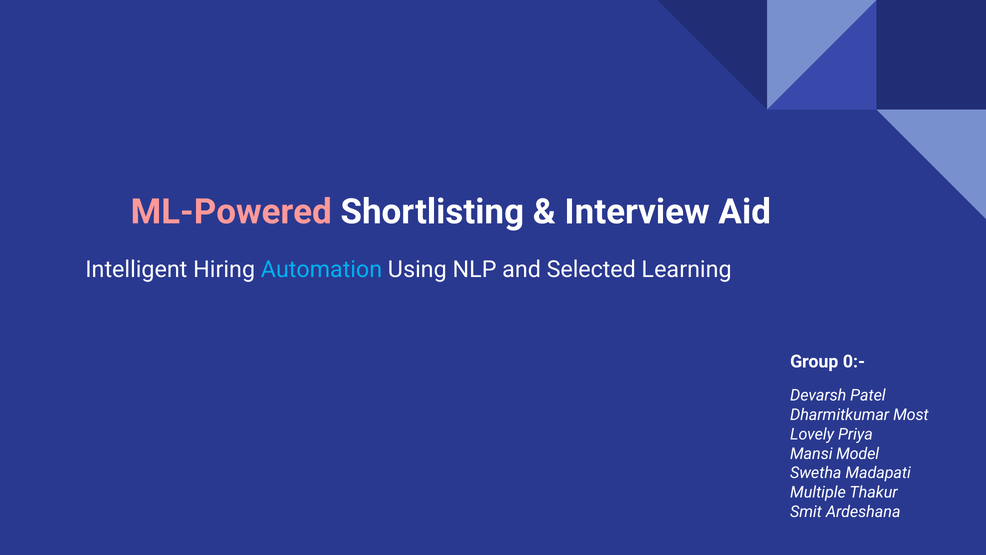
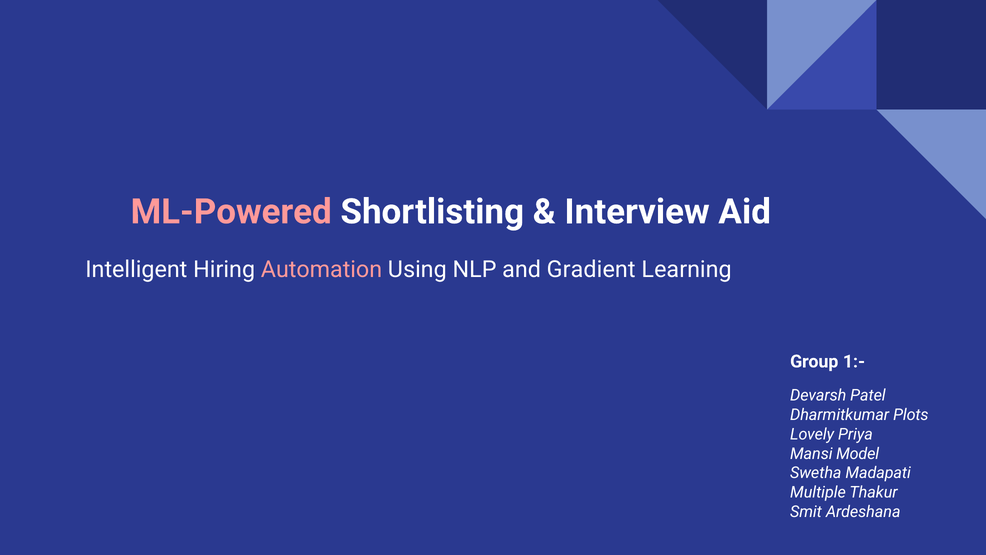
Automation colour: light blue -> pink
Selected: Selected -> Gradient
0:-: 0:- -> 1:-
Most: Most -> Plots
